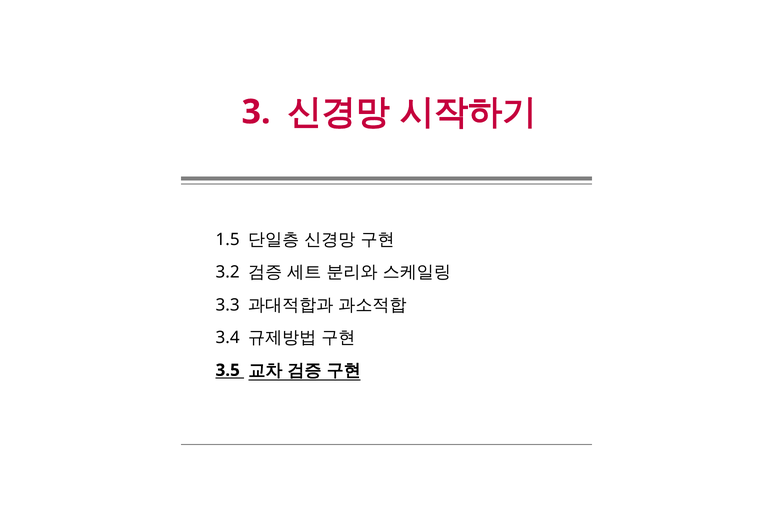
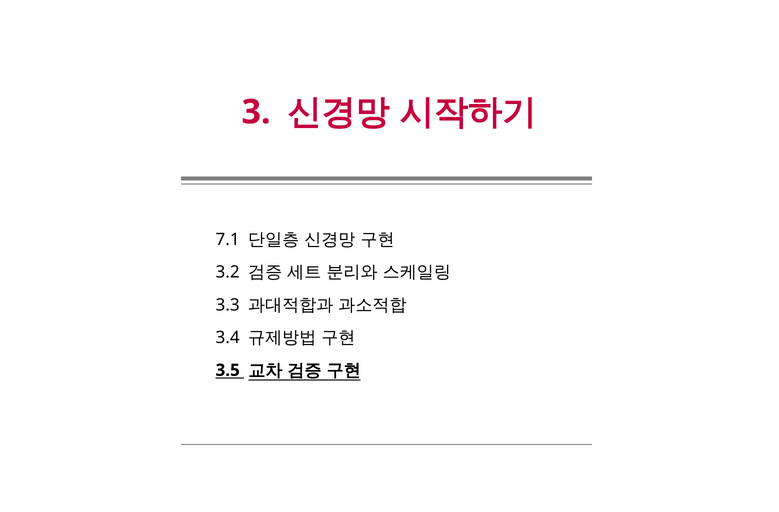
1.5: 1.5 -> 7.1
